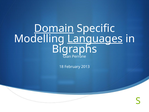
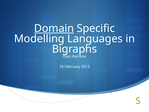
Languages underline: present -> none
